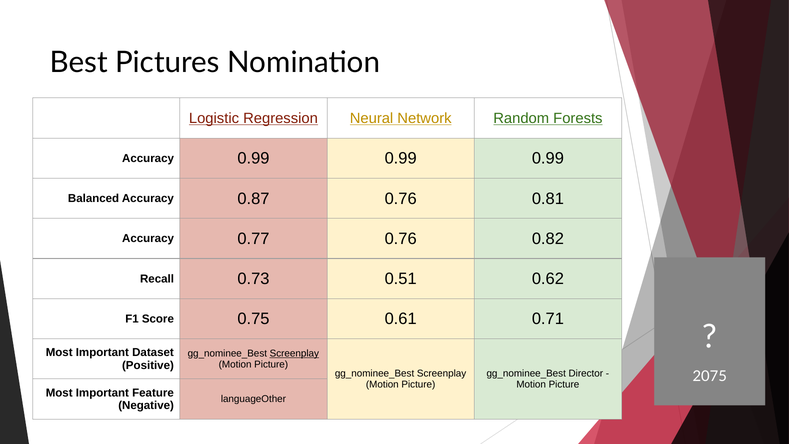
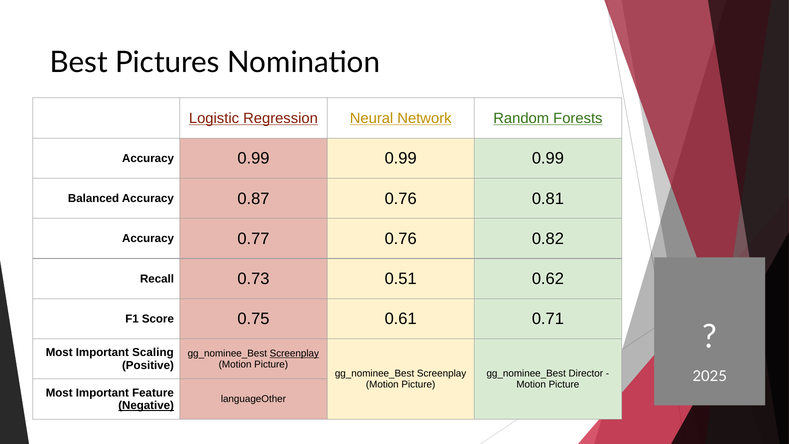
Dataset: Dataset -> Scaling
2075: 2075 -> 2025
Negative underline: none -> present
